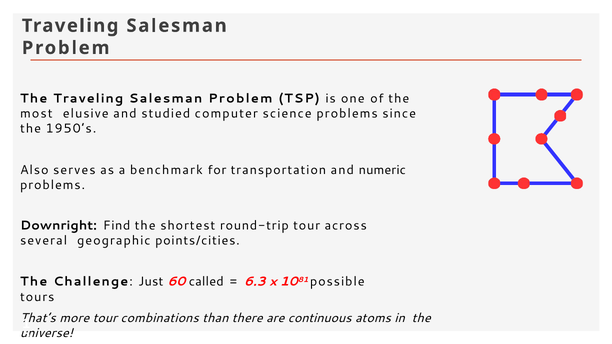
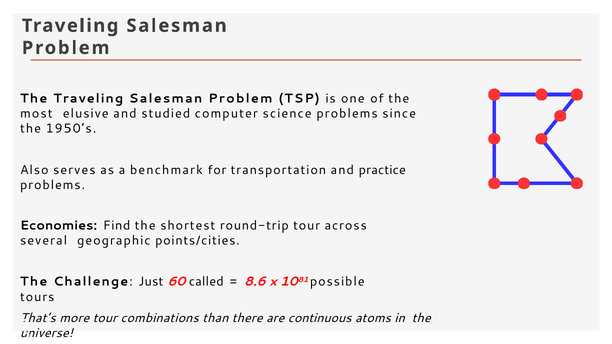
numeric: numeric -> practice
Downright: Downright -> Economies
6.3: 6.3 -> 8.6
